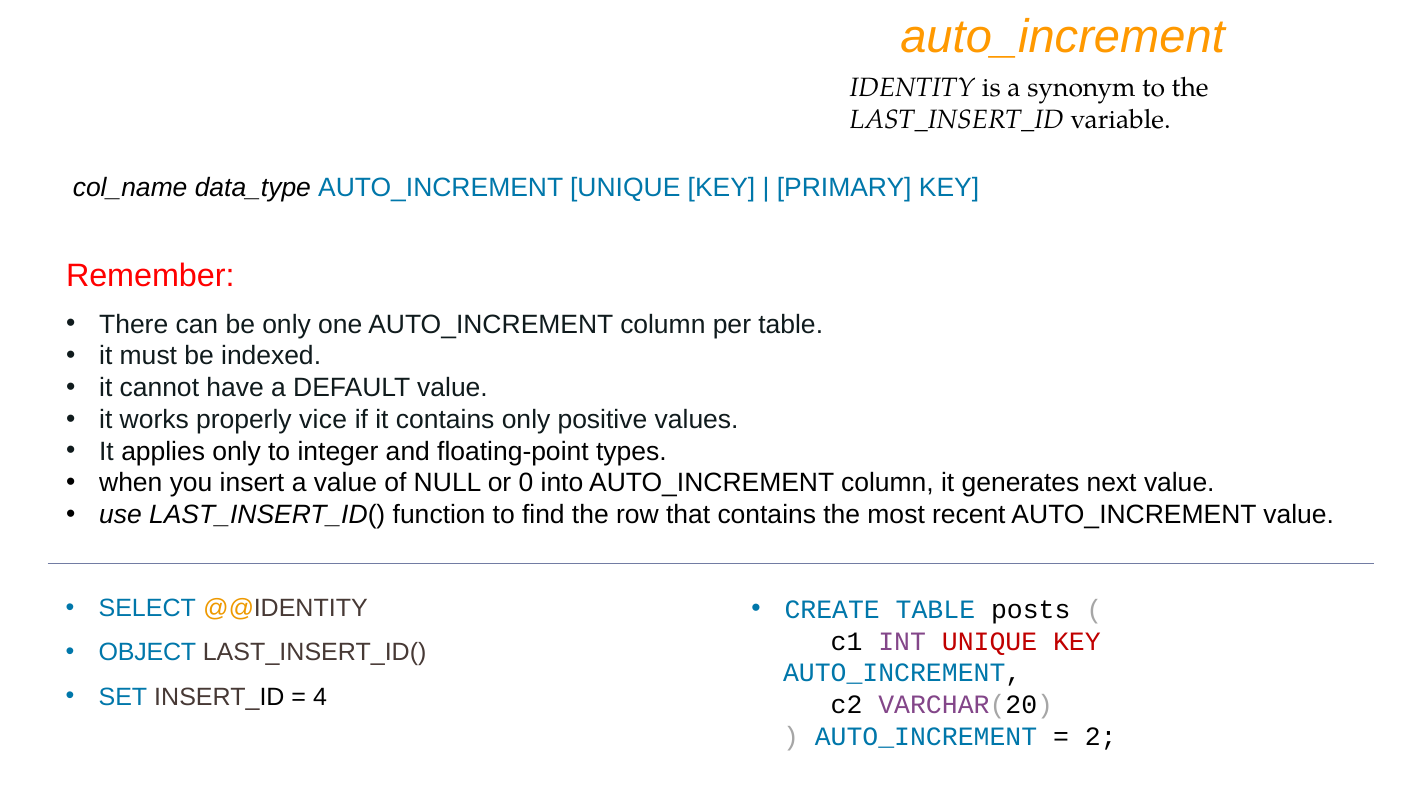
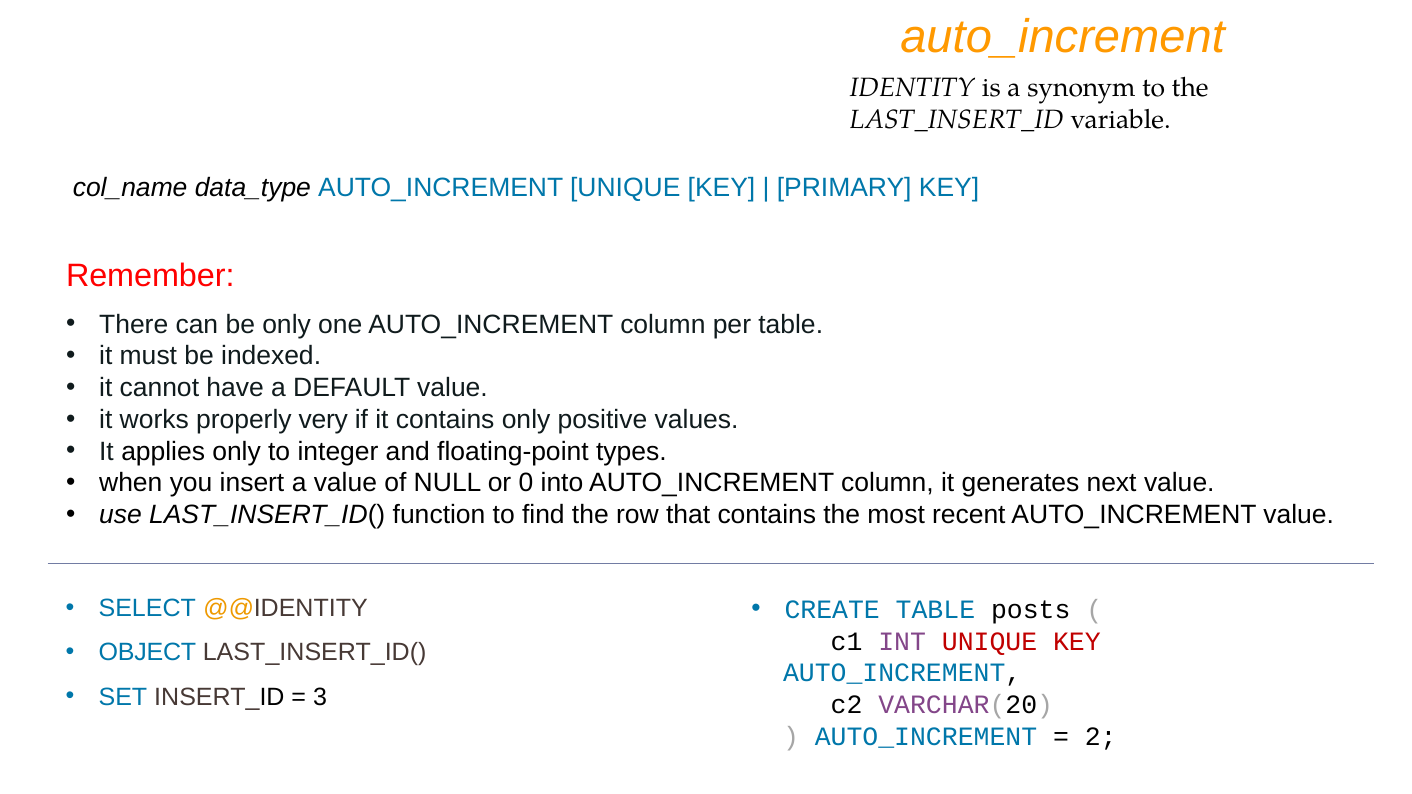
vice: vice -> very
4: 4 -> 3
